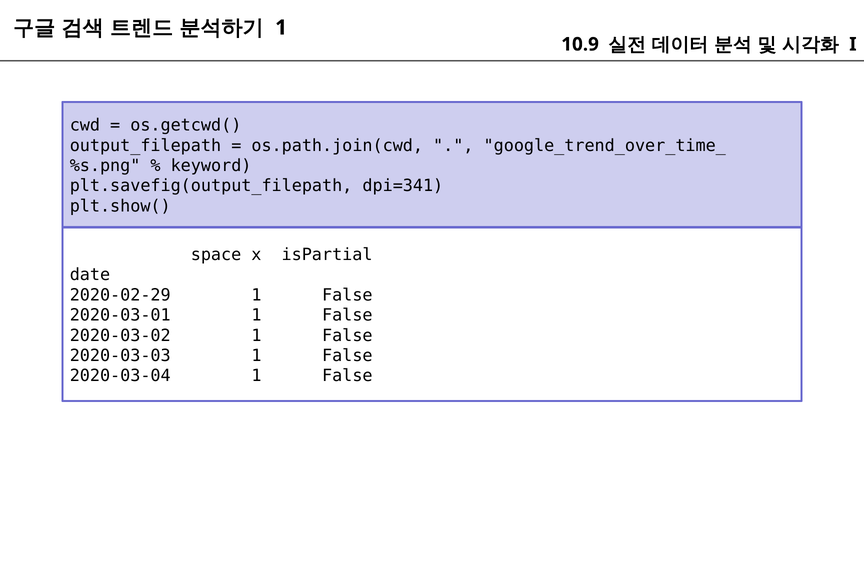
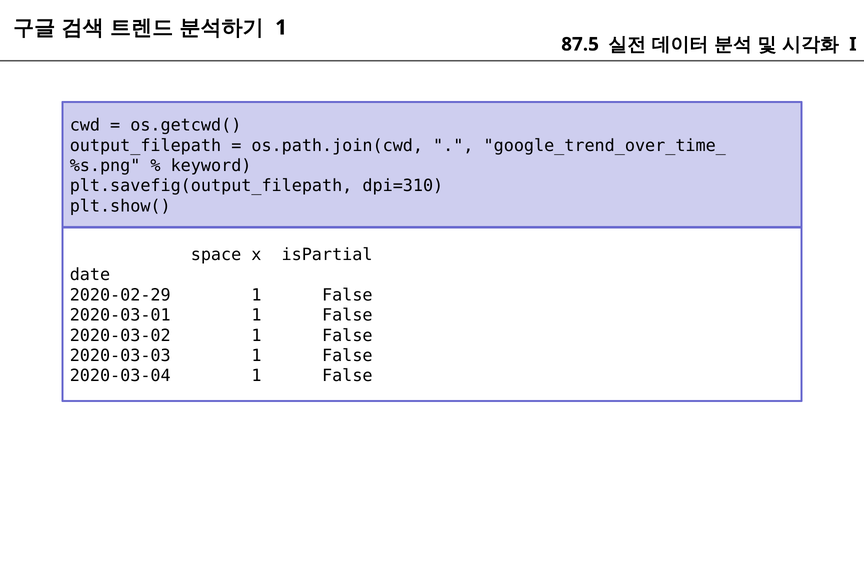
10.9: 10.9 -> 87.5
dpi=341: dpi=341 -> dpi=310
